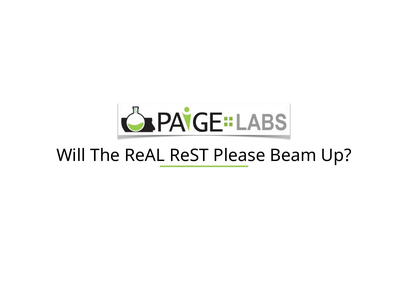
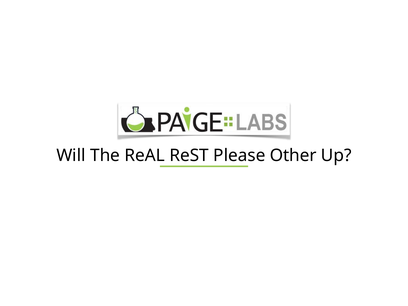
Beam: Beam -> Other
